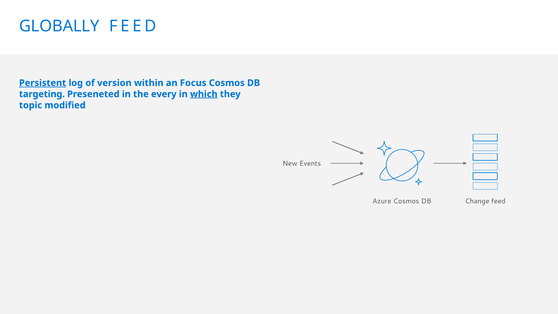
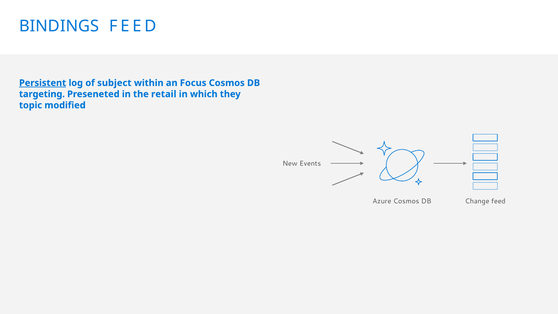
GLOBALLY: GLOBALLY -> BINDINGS
version: version -> subject
every: every -> retail
which underline: present -> none
